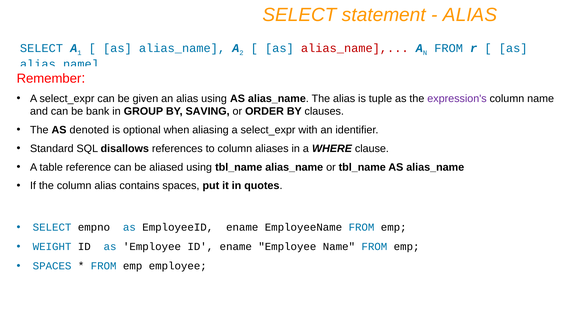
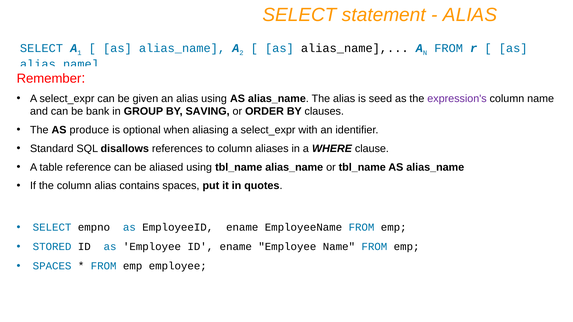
alias_name at (355, 48) colour: red -> black
tuple: tuple -> seed
denoted: denoted -> produce
WEIGHT: WEIGHT -> STORED
